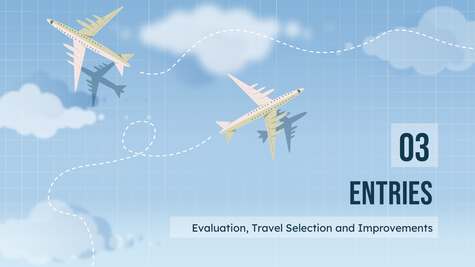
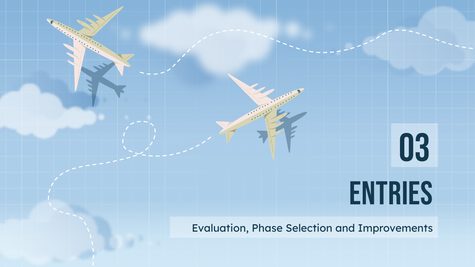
Travel: Travel -> Phase
